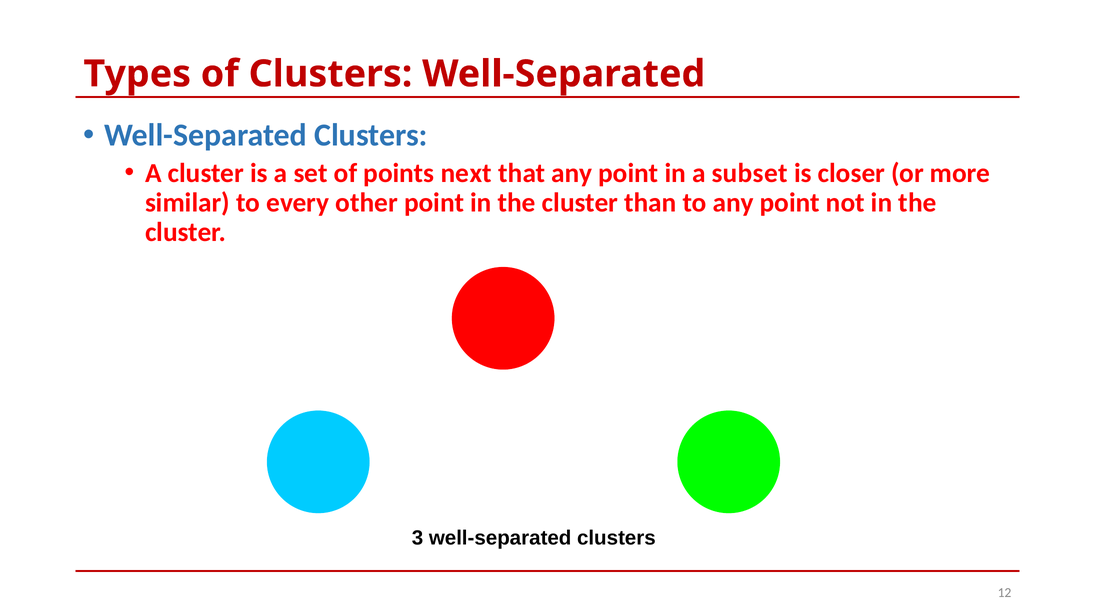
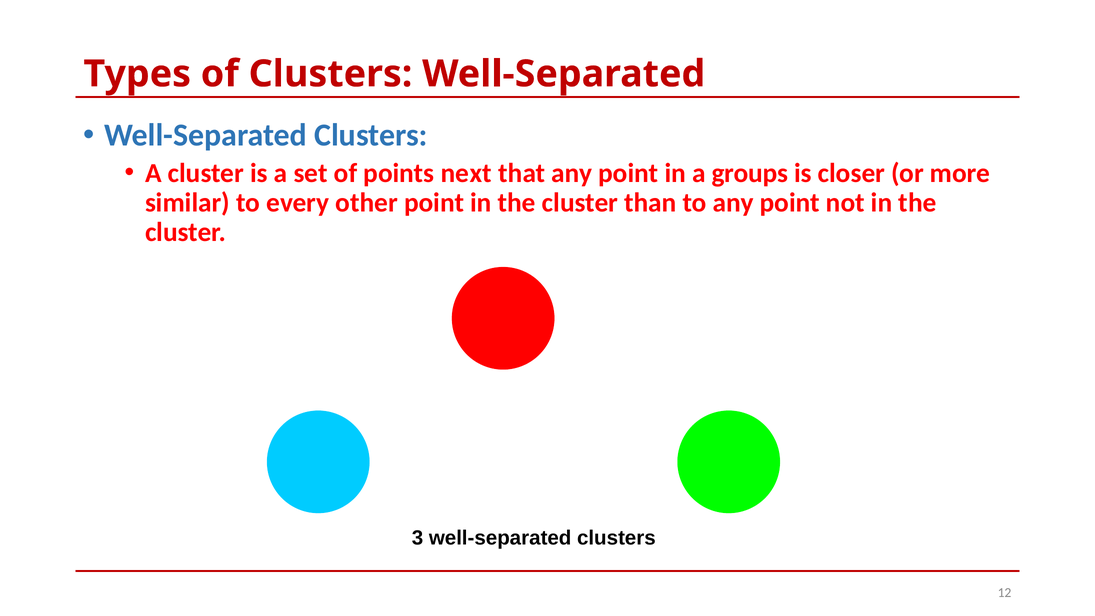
subset: subset -> groups
